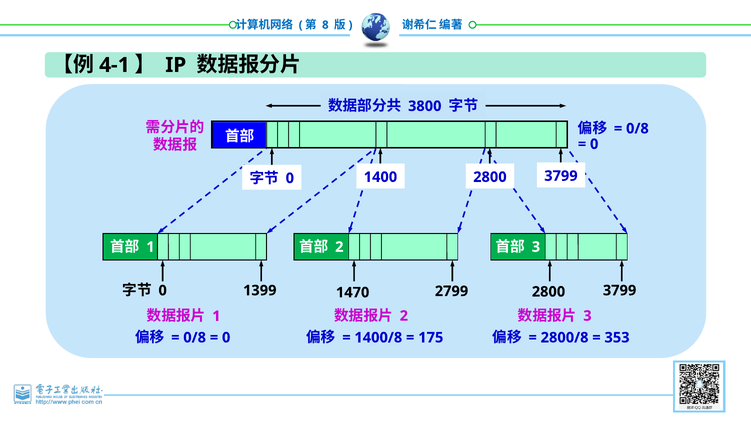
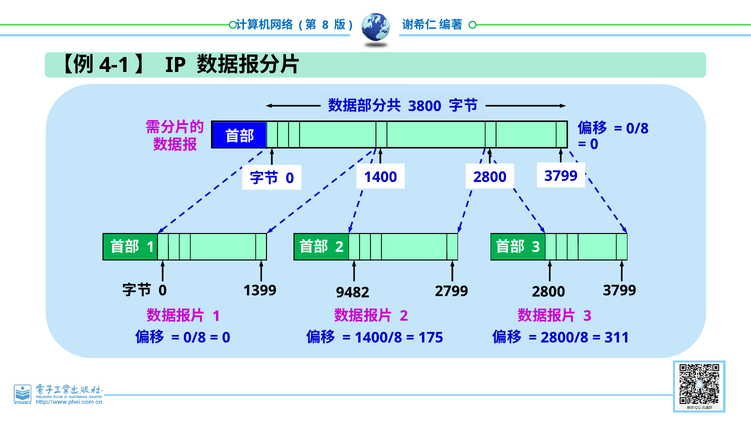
1470: 1470 -> 9482
353: 353 -> 311
